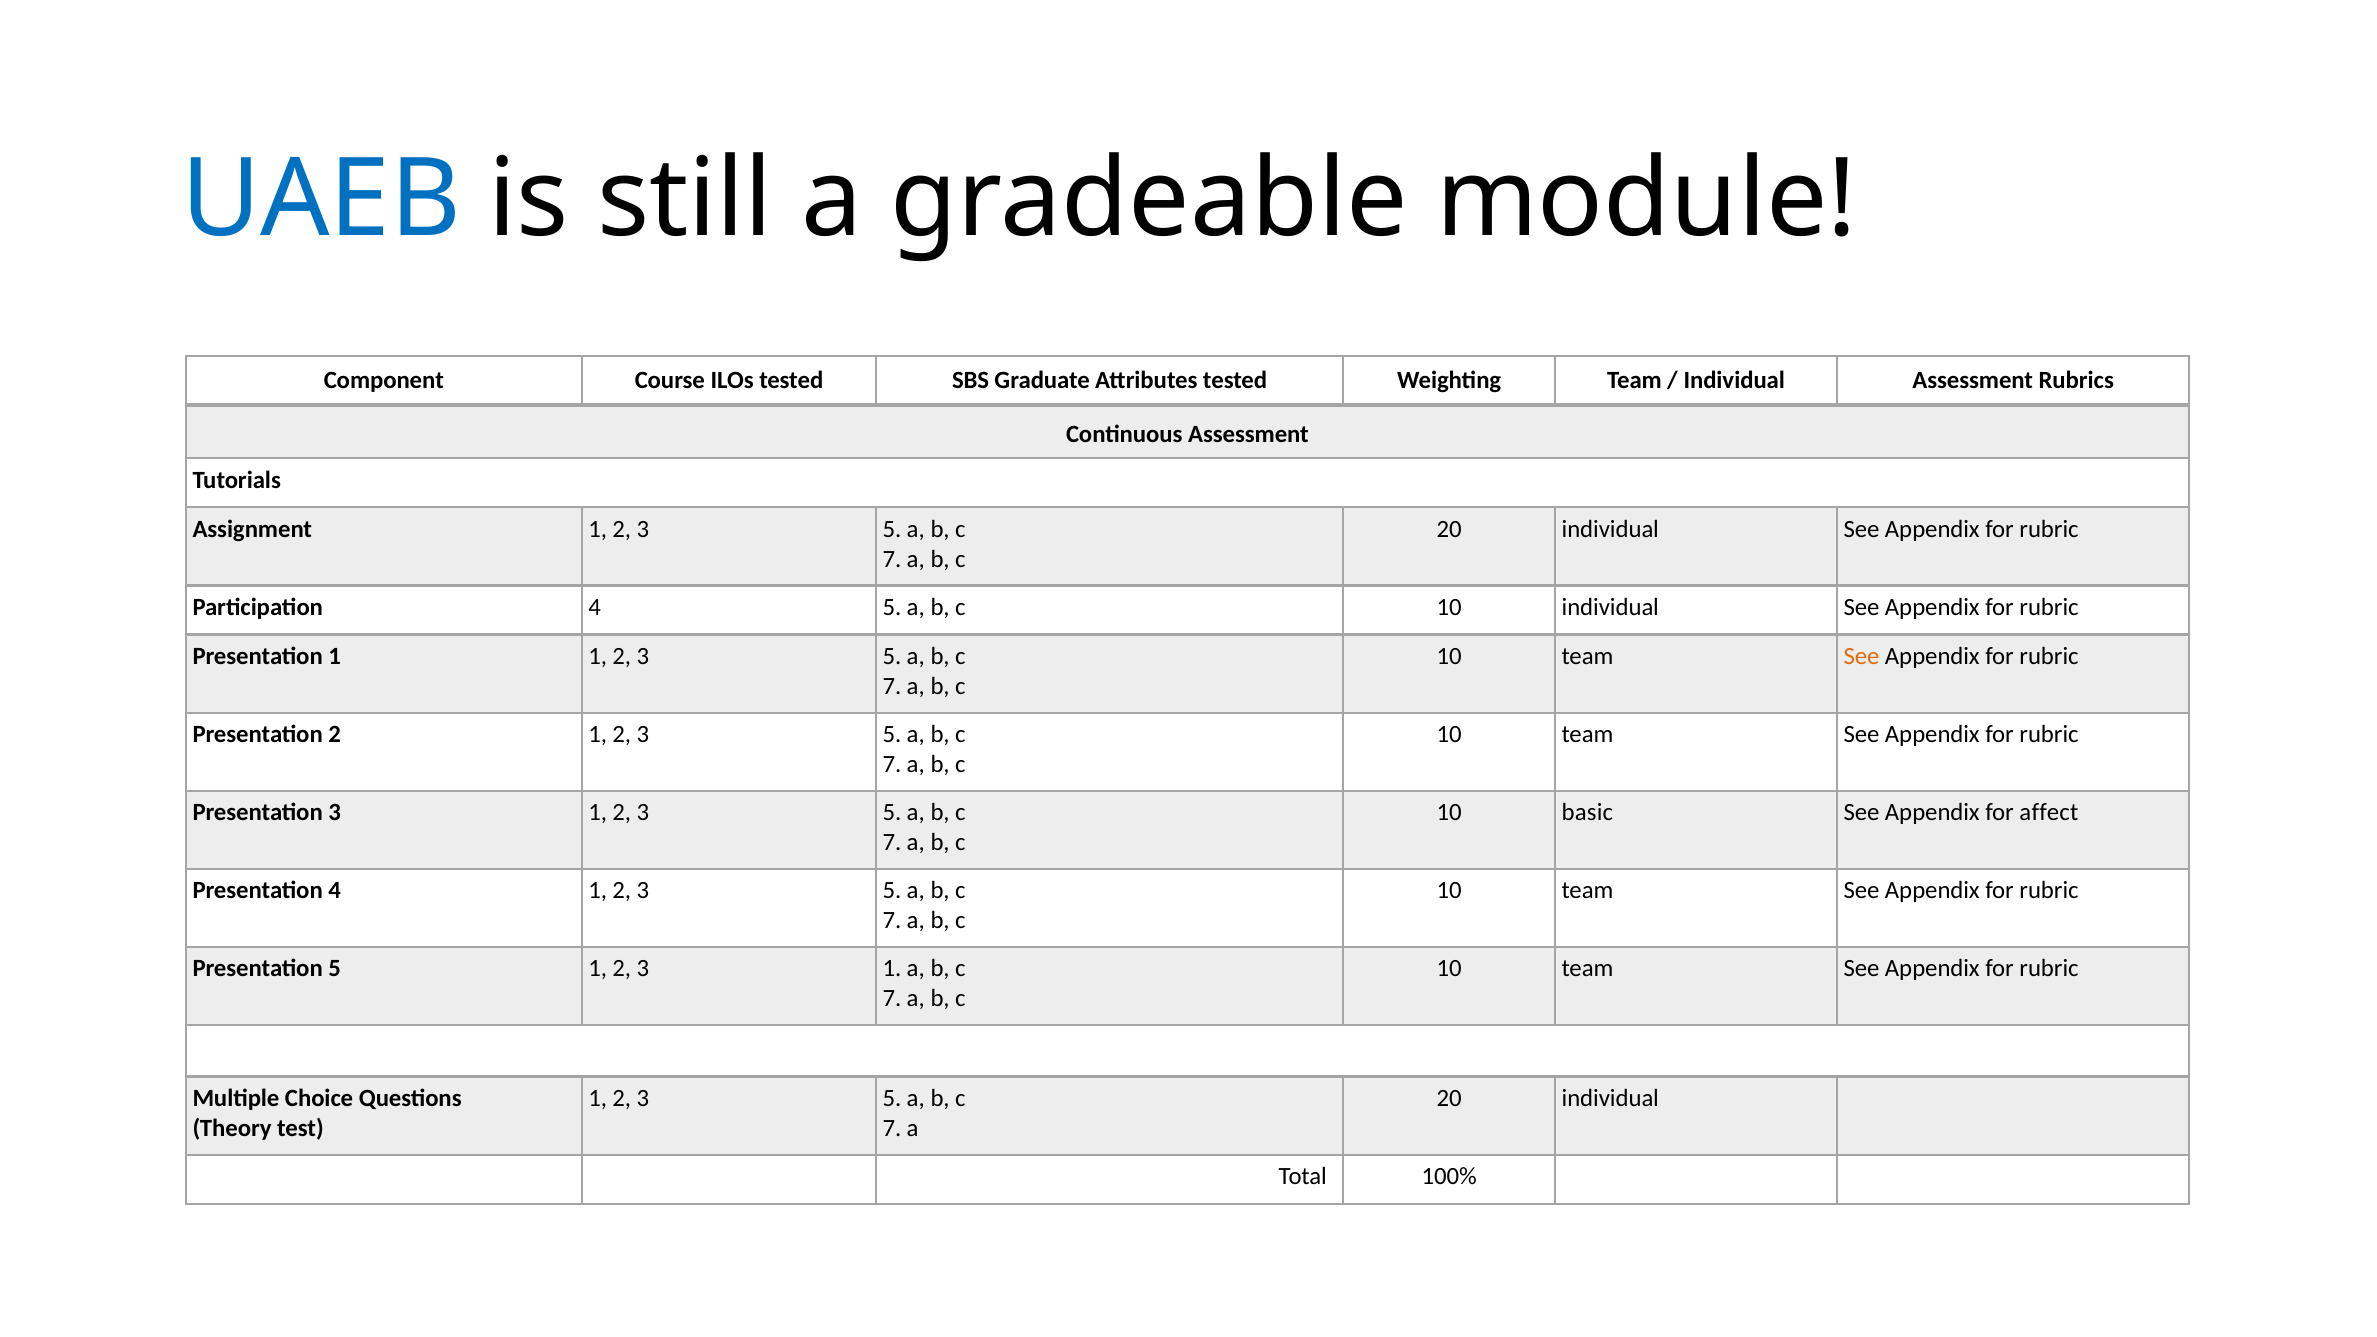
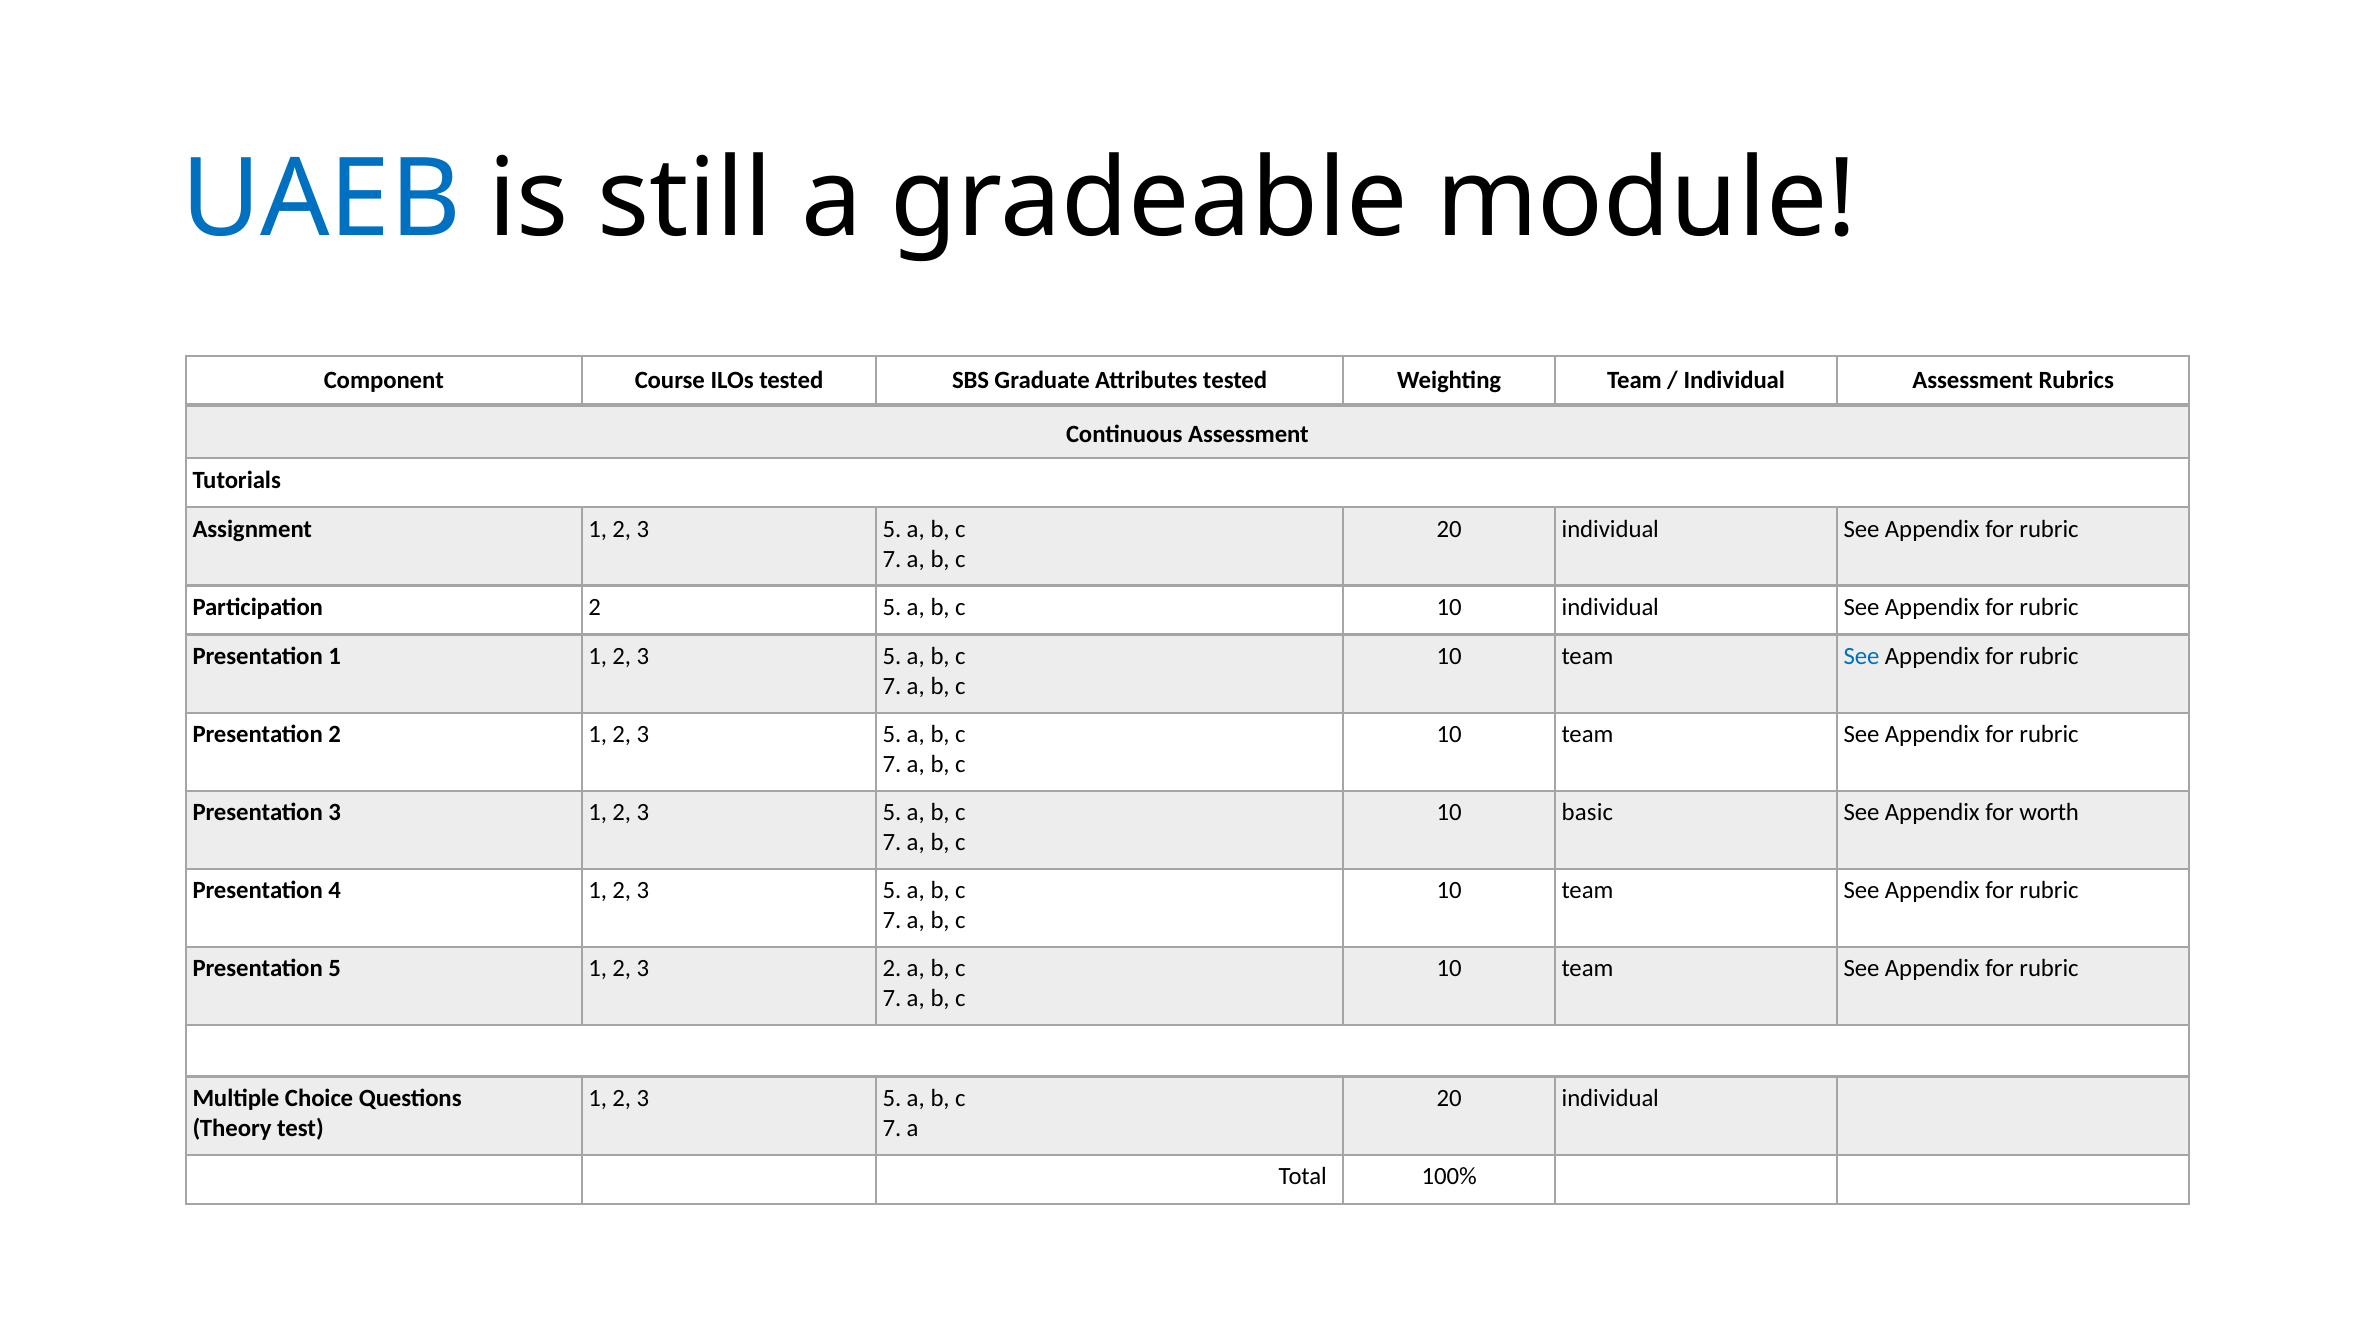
Participation 4: 4 -> 2
See at (1862, 656) colour: orange -> blue
affect: affect -> worth
2 3 1: 1 -> 2
